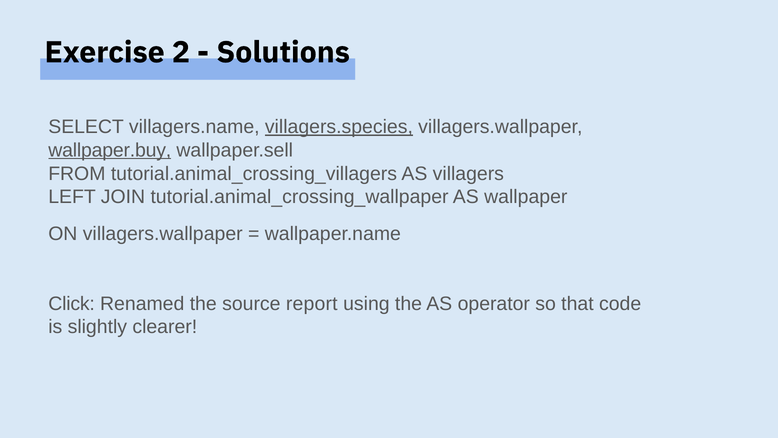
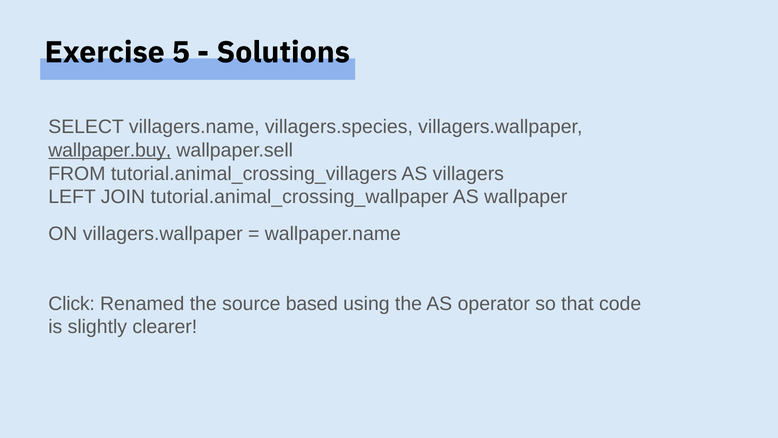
2: 2 -> 5
villagers.species underline: present -> none
report: report -> based
